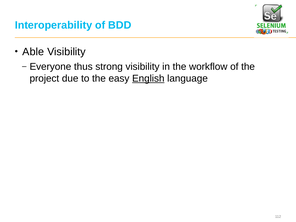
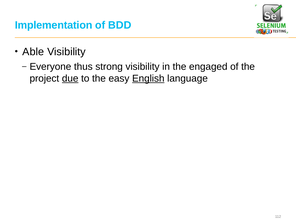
Interoperability: Interoperability -> Implementation
workflow: workflow -> engaged
due underline: none -> present
